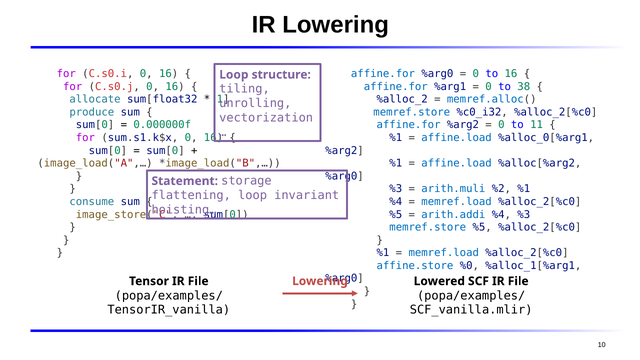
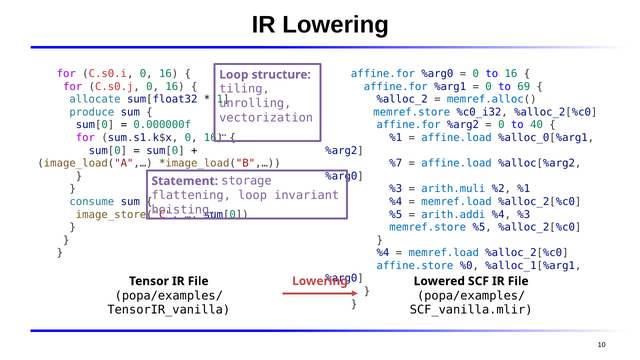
38: 38 -> 69
11: 11 -> 40
%1 at (396, 163): %1 -> %7
%1 at (383, 253): %1 -> %4
